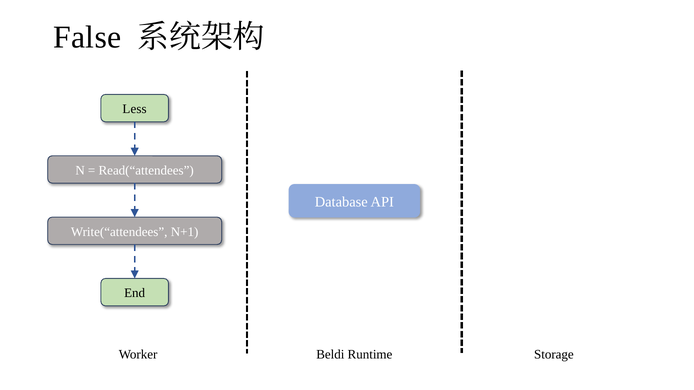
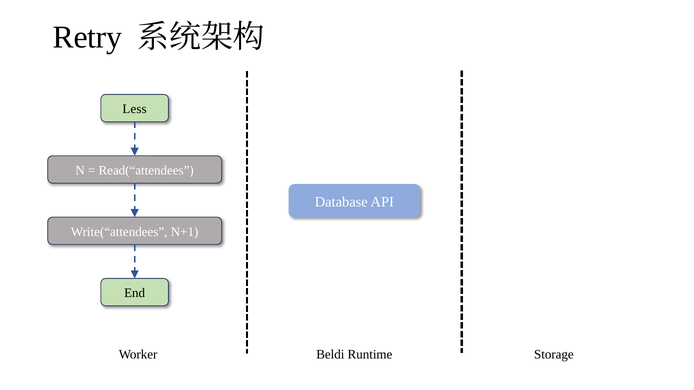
False: False -> Retry
